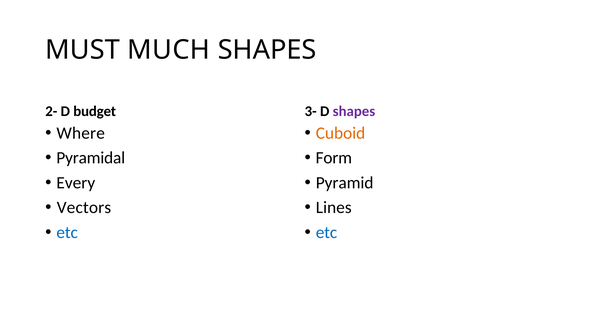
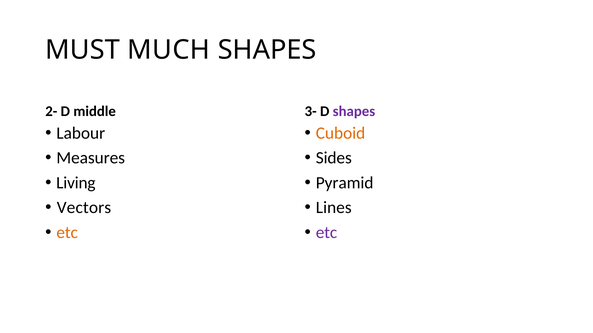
budget: budget -> middle
Where: Where -> Labour
Pyramidal: Pyramidal -> Measures
Form: Form -> Sides
Every: Every -> Living
etc at (67, 233) colour: blue -> orange
etc at (326, 233) colour: blue -> purple
